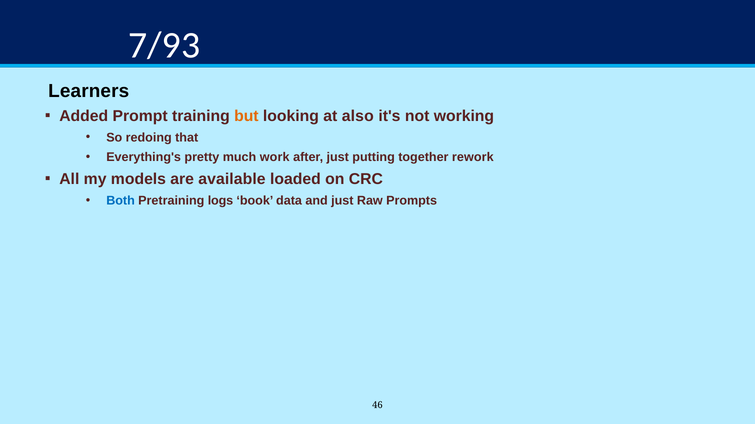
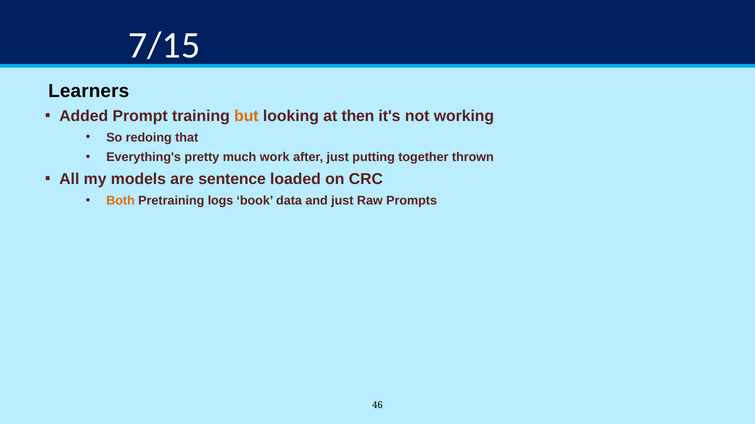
7/93: 7/93 -> 7/15
also: also -> then
rework: rework -> thrown
available: available -> sentence
Both colour: blue -> orange
